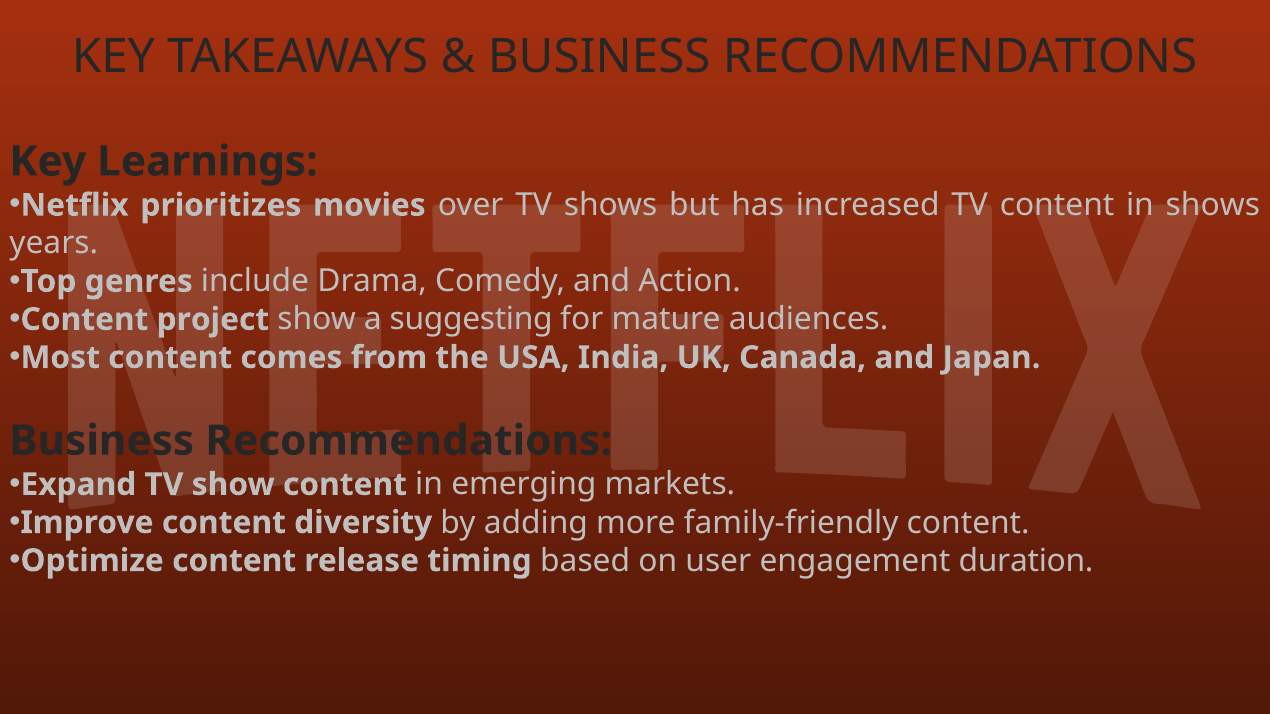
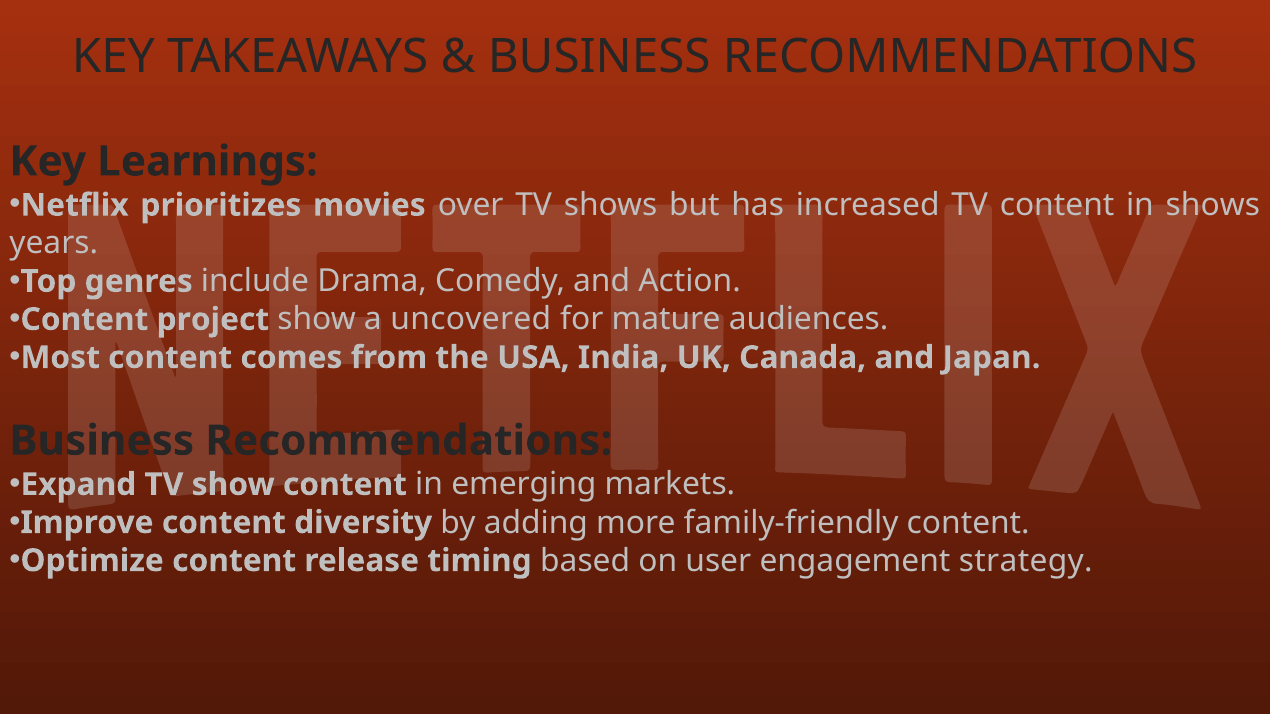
suggesting: suggesting -> uncovered
duration: duration -> strategy
